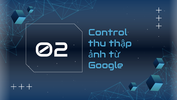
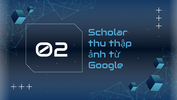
Control: Control -> Scholar
